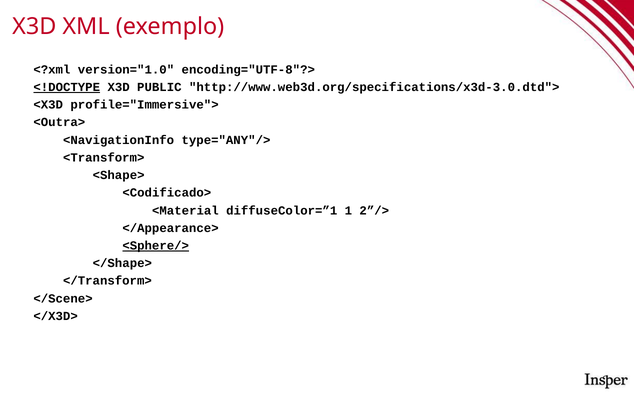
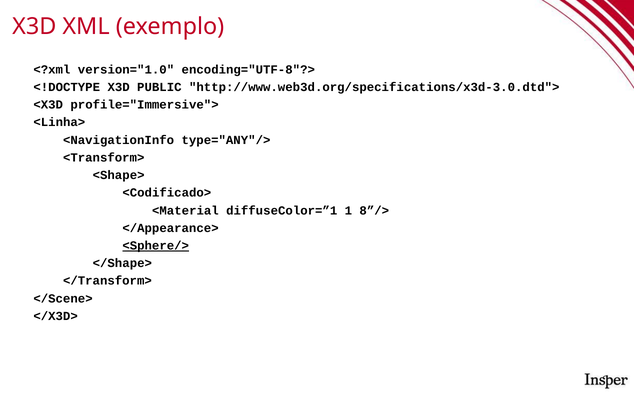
<!DOCTYPE underline: present -> none
<Outra>: <Outra> -> <Linha>
2”/>: 2”/> -> 8”/>
